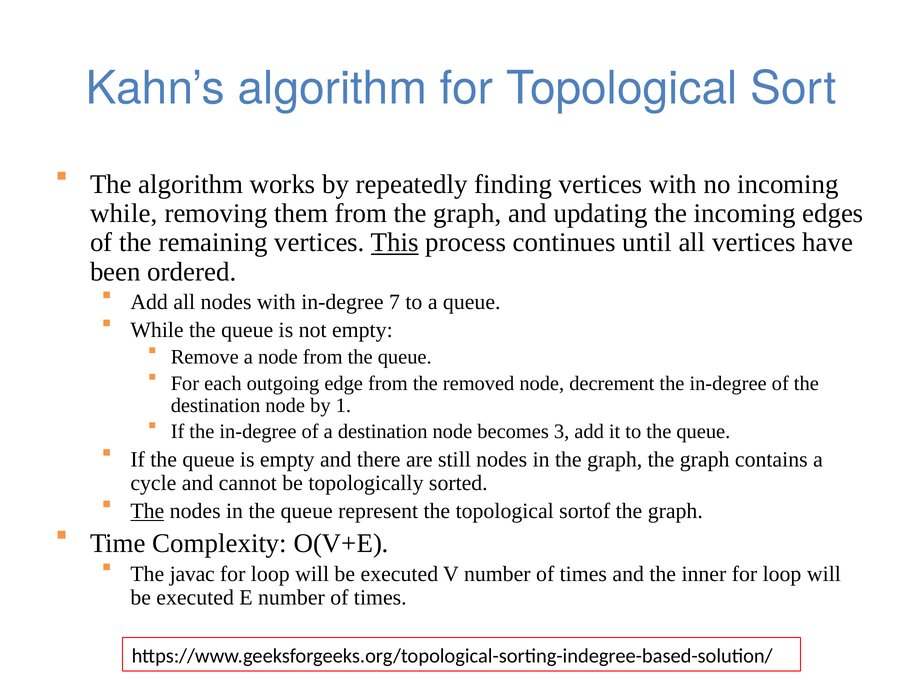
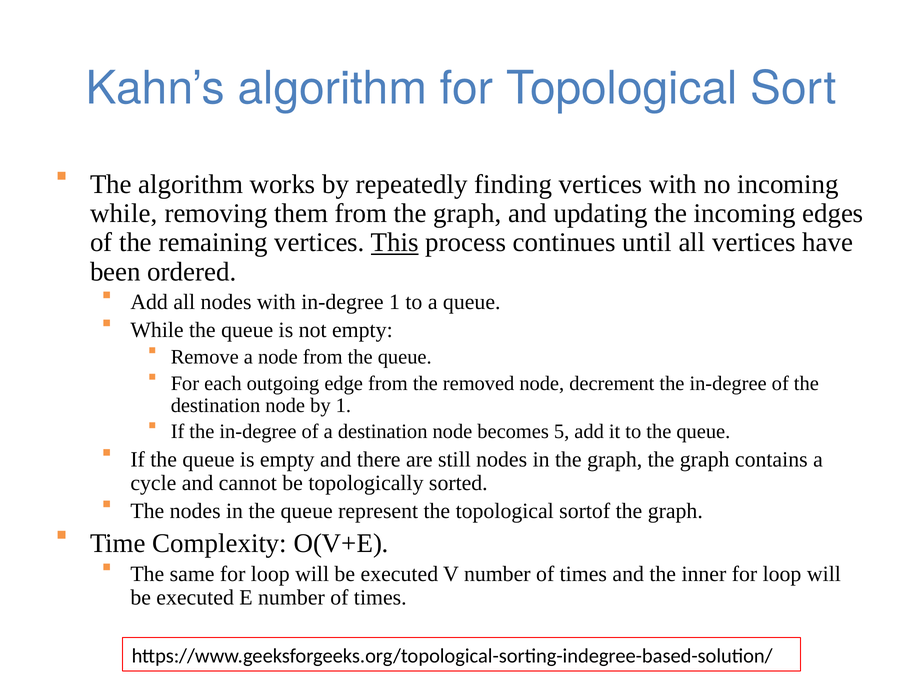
in-degree 7: 7 -> 1
3: 3 -> 5
The at (147, 510) underline: present -> none
javac: javac -> same
